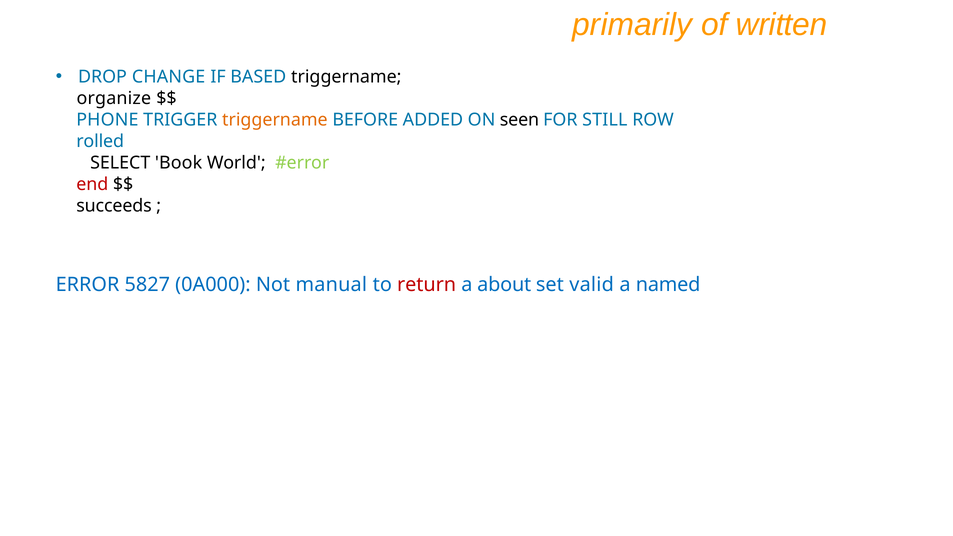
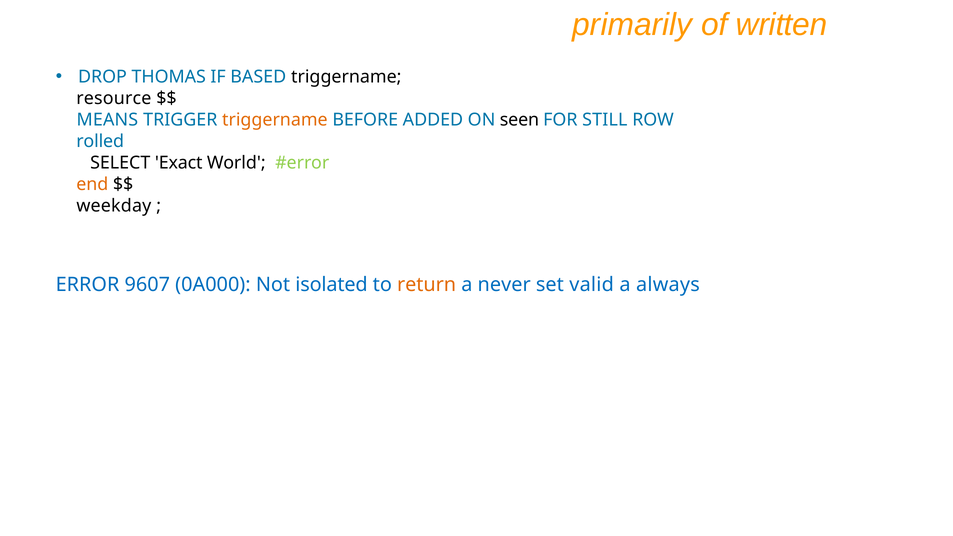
CHANGE: CHANGE -> THOMAS
organize: organize -> resource
PHONE: PHONE -> MEANS
Book: Book -> Exact
end colour: red -> orange
succeeds: succeeds -> weekday
5827: 5827 -> 9607
manual: manual -> isolated
return colour: red -> orange
about: about -> never
named: named -> always
